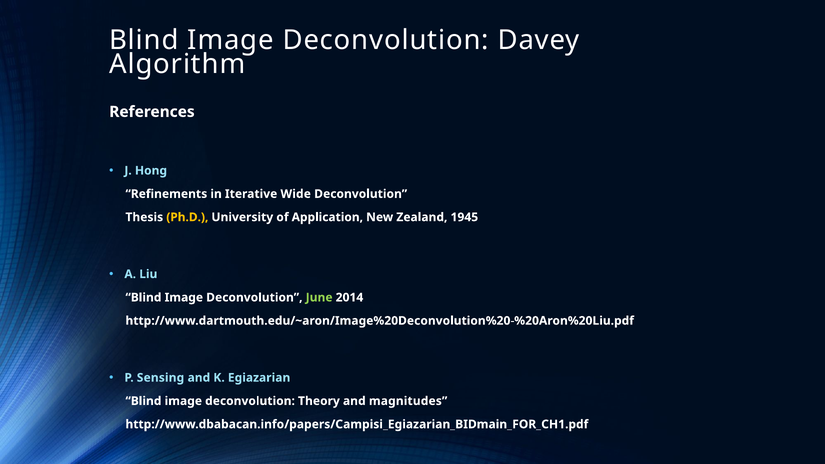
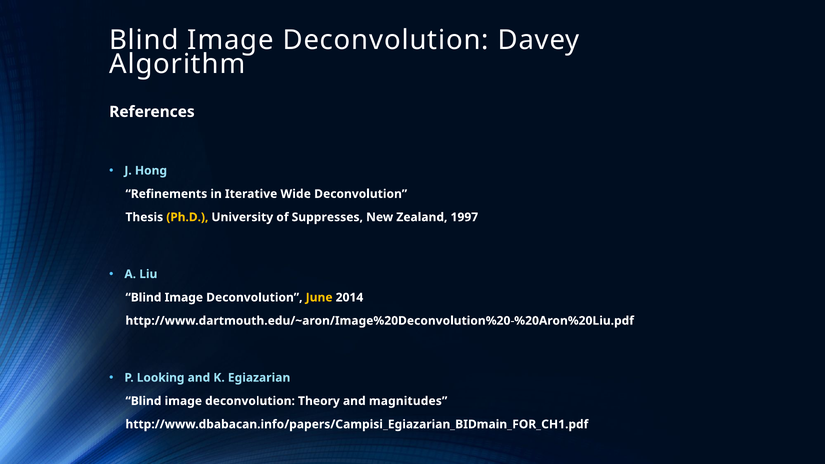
Application: Application -> Suppresses
1945: 1945 -> 1997
June colour: light green -> yellow
Sensing: Sensing -> Looking
